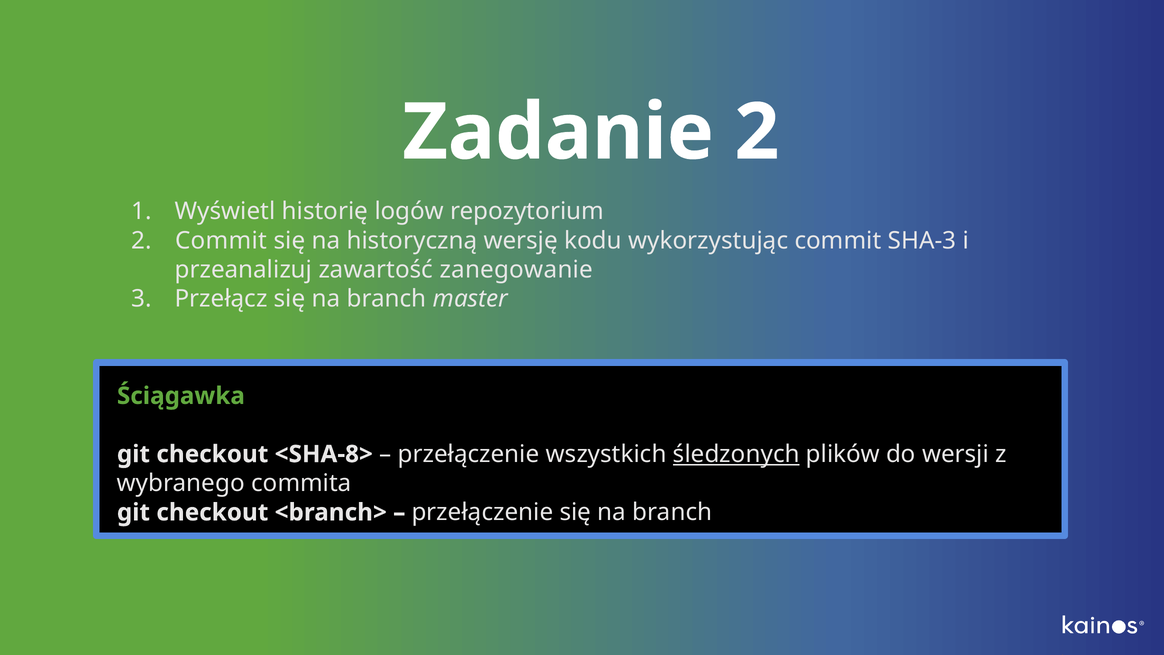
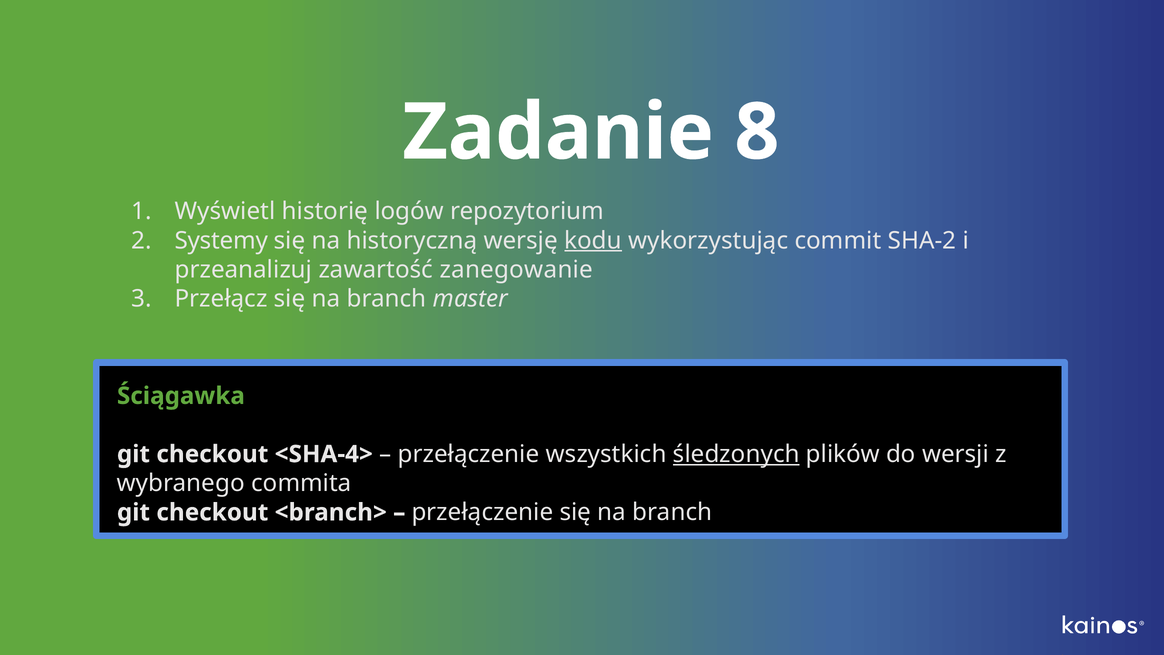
Zadanie 2: 2 -> 8
Commit at (221, 240): Commit -> Systemy
kodu underline: none -> present
SHA-3: SHA-3 -> SHA-2
<SHA-8>: <SHA-8> -> <SHA-4>
